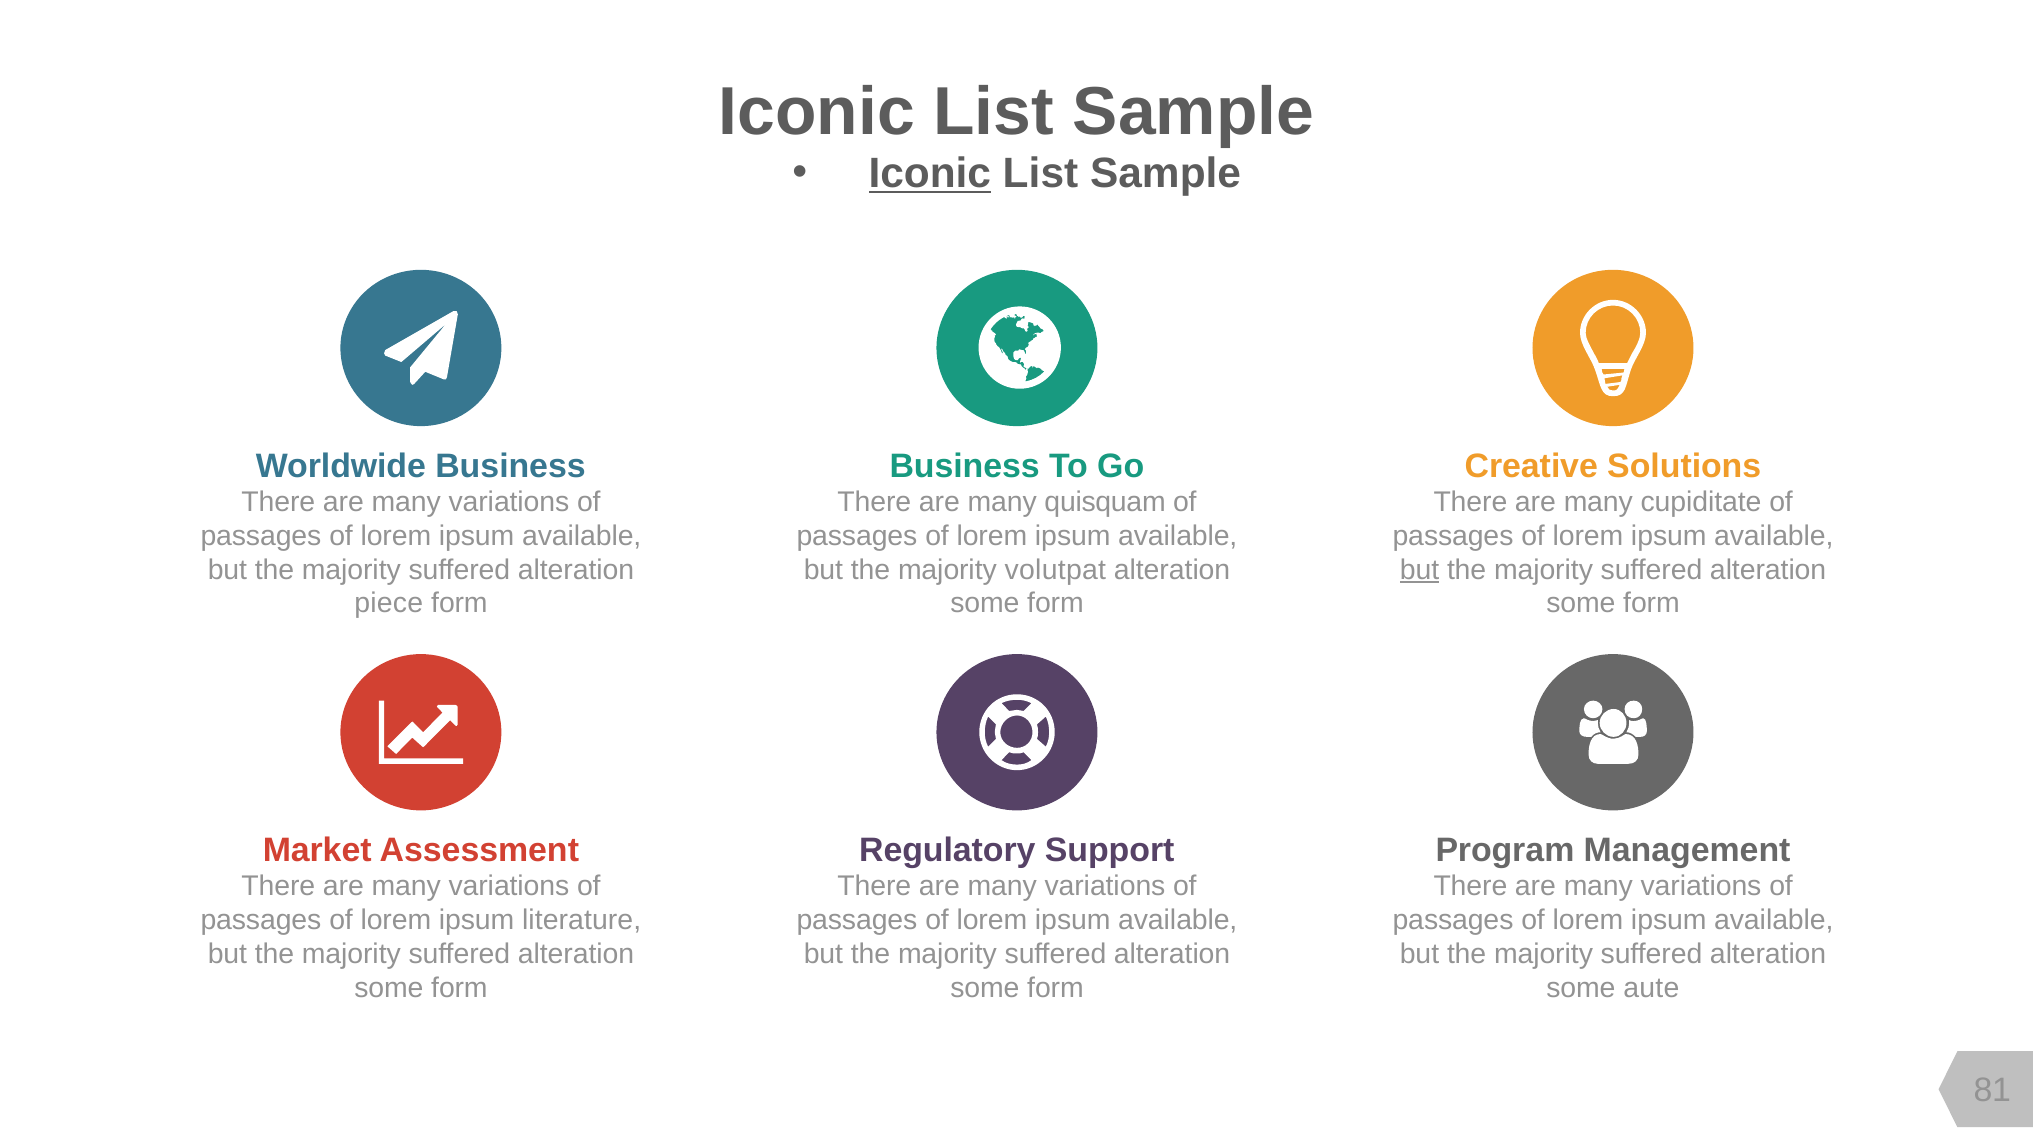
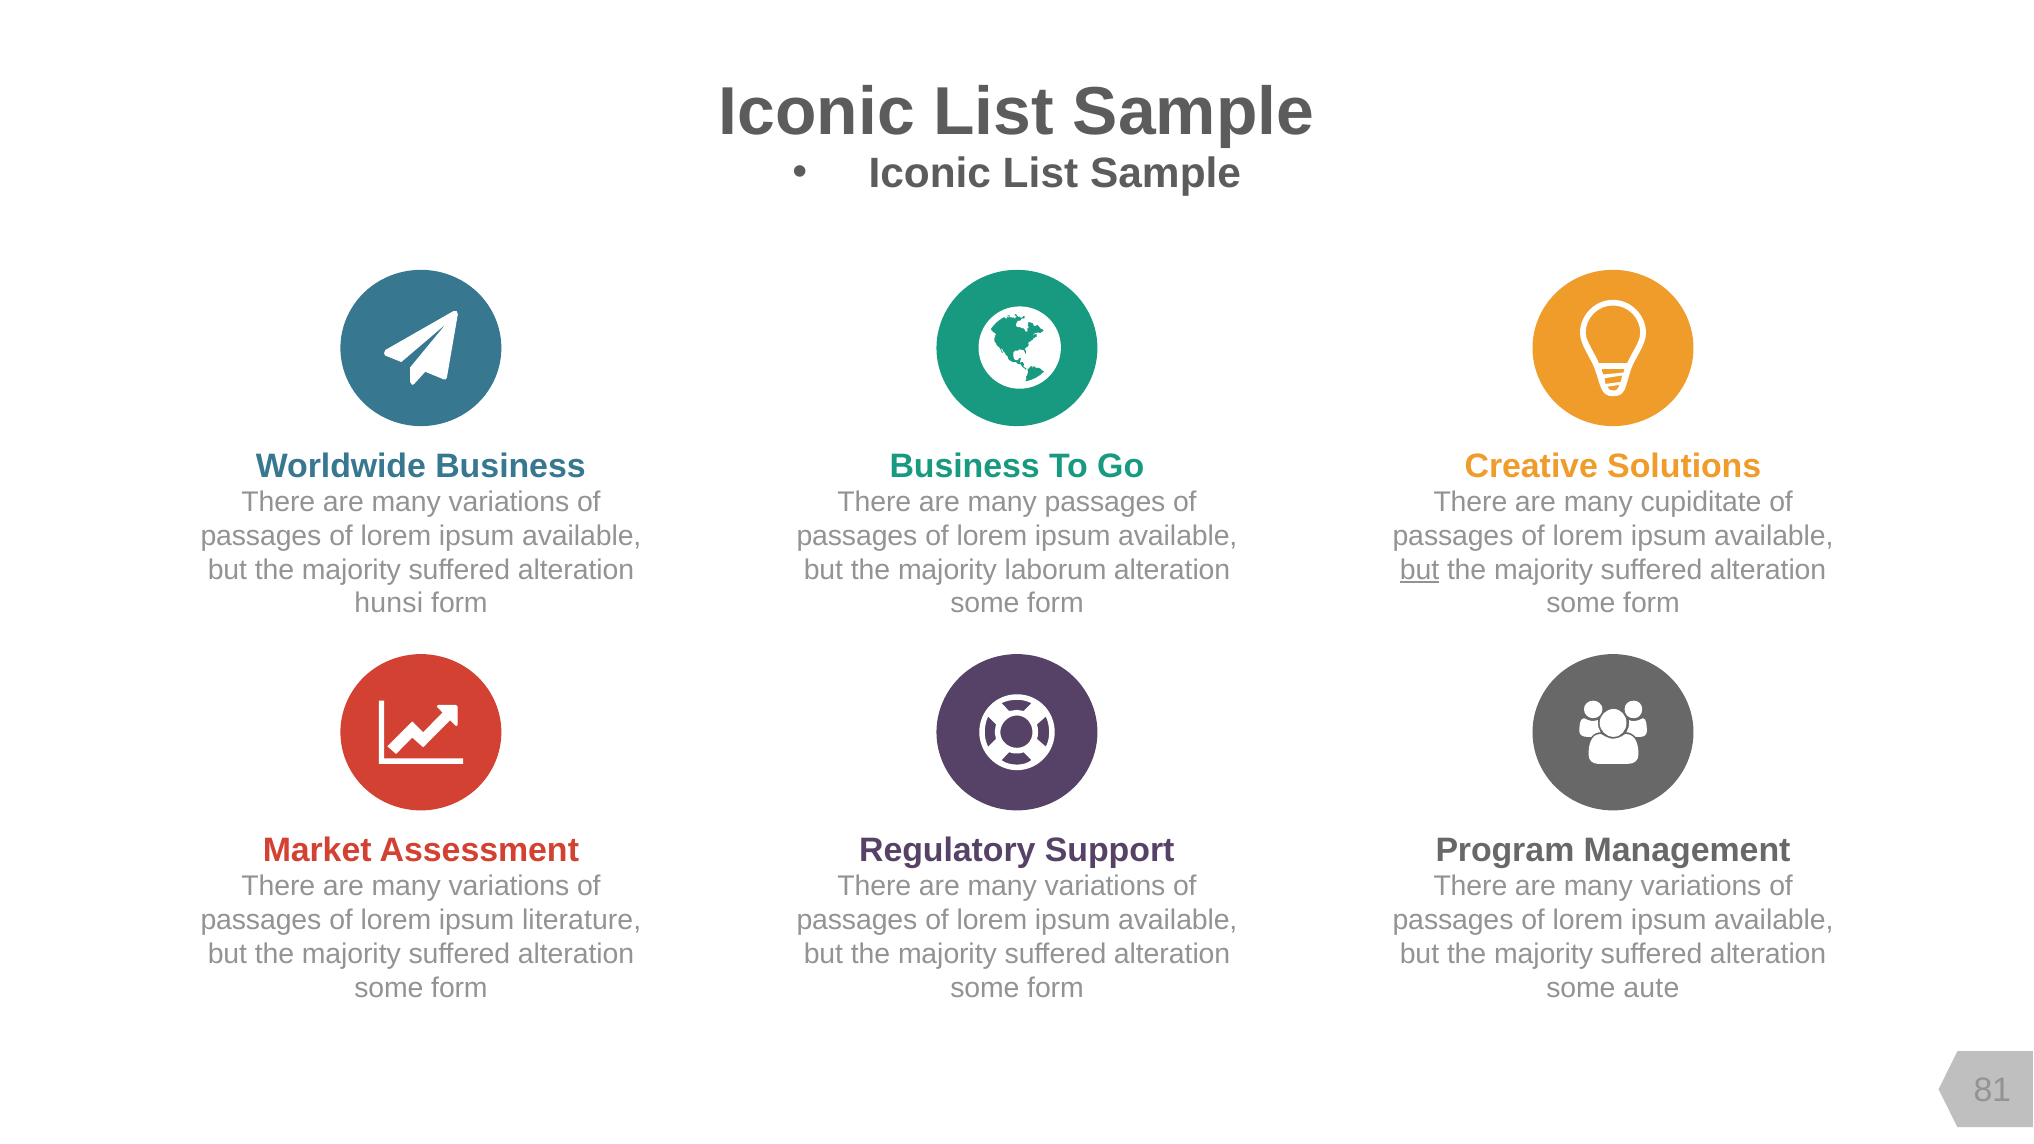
Iconic at (930, 174) underline: present -> none
many quisquam: quisquam -> passages
volutpat: volutpat -> laborum
piece: piece -> hunsi
